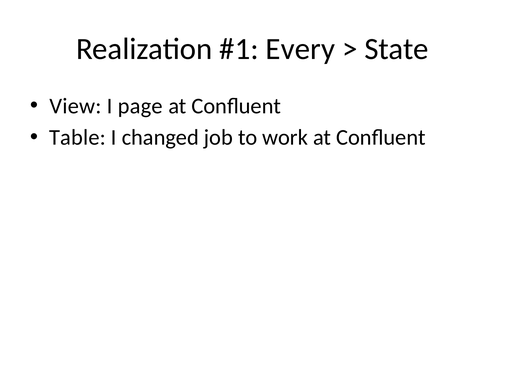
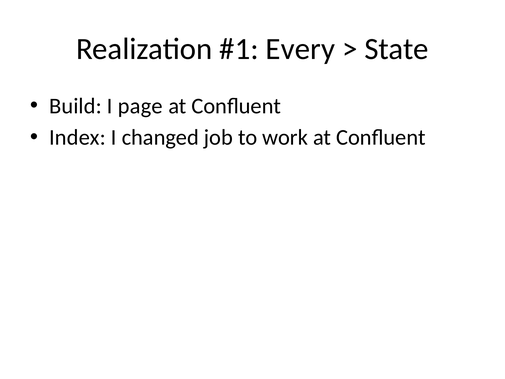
View: View -> Build
Table: Table -> Index
